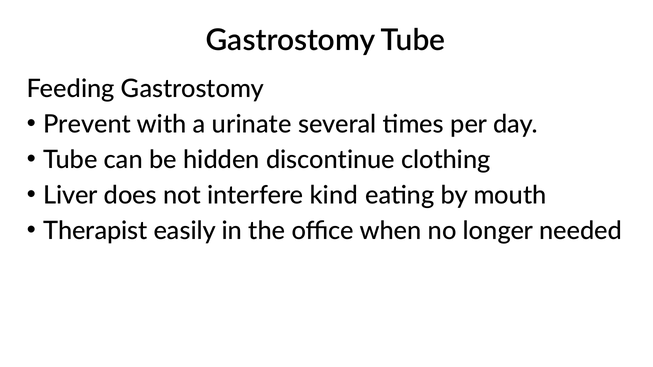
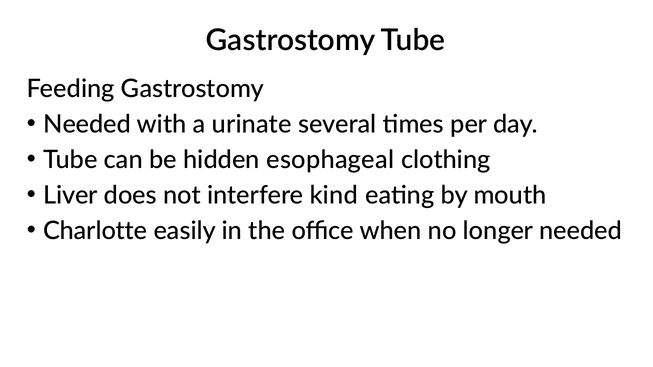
Prevent at (87, 124): Prevent -> Needed
discontinue: discontinue -> esophageal
Therapist: Therapist -> Charlotte
